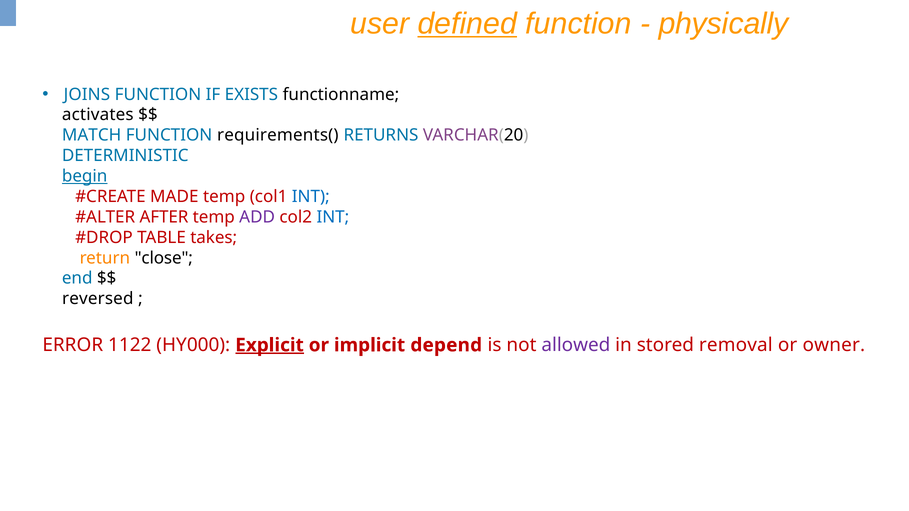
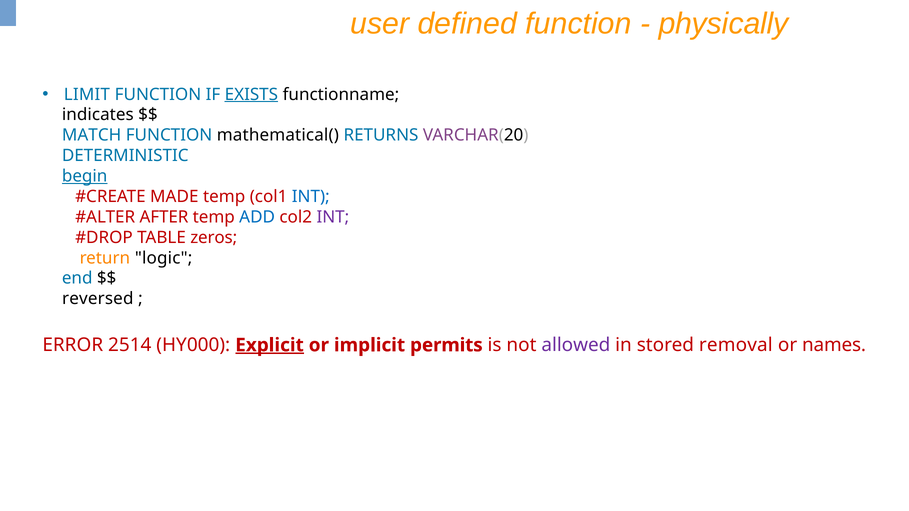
defined underline: present -> none
JOINS: JOINS -> LIMIT
EXISTS underline: none -> present
activates: activates -> indicates
requirements(: requirements( -> mathematical(
ADD colour: purple -> blue
INT at (333, 217) colour: blue -> purple
takes: takes -> zeros
close: close -> logic
1122: 1122 -> 2514
depend: depend -> permits
owner: owner -> names
